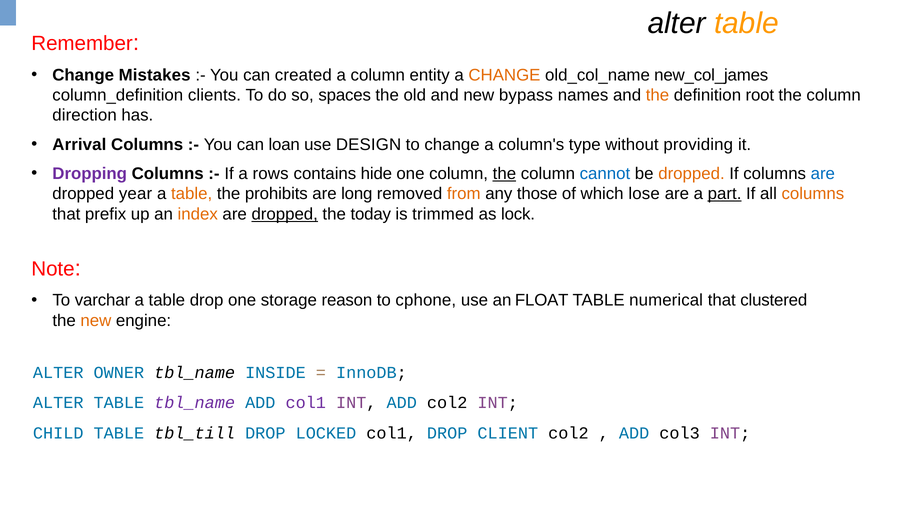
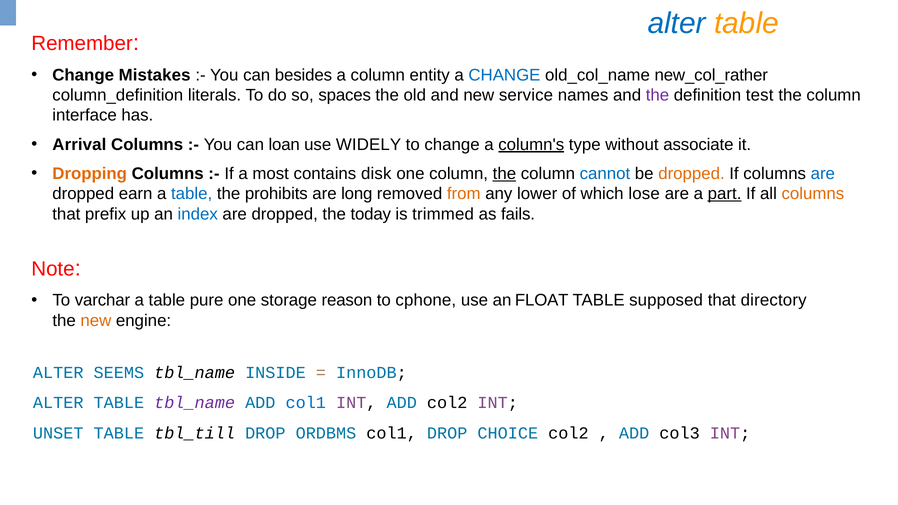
alter at (677, 23) colour: black -> blue
created: created -> besides
CHANGE at (504, 75) colour: orange -> blue
new_col_james: new_col_james -> new_col_rather
clients: clients -> literals
bypass: bypass -> service
the at (657, 95) colour: orange -> purple
root: root -> test
direction: direction -> interface
DESIGN: DESIGN -> WIDELY
column's underline: none -> present
providing: providing -> associate
Dropping colour: purple -> orange
rows: rows -> most
hide: hide -> disk
year: year -> earn
table at (192, 194) colour: orange -> blue
those: those -> lower
index colour: orange -> blue
dropped at (285, 214) underline: present -> none
lock: lock -> fails
table drop: drop -> pure
numerical: numerical -> supposed
clustered: clustered -> directory
OWNER: OWNER -> SEEMS
col1 at (306, 403) colour: purple -> blue
CHILD: CHILD -> UNSET
LOCKED: LOCKED -> ORDBMS
CLIENT: CLIENT -> CHOICE
